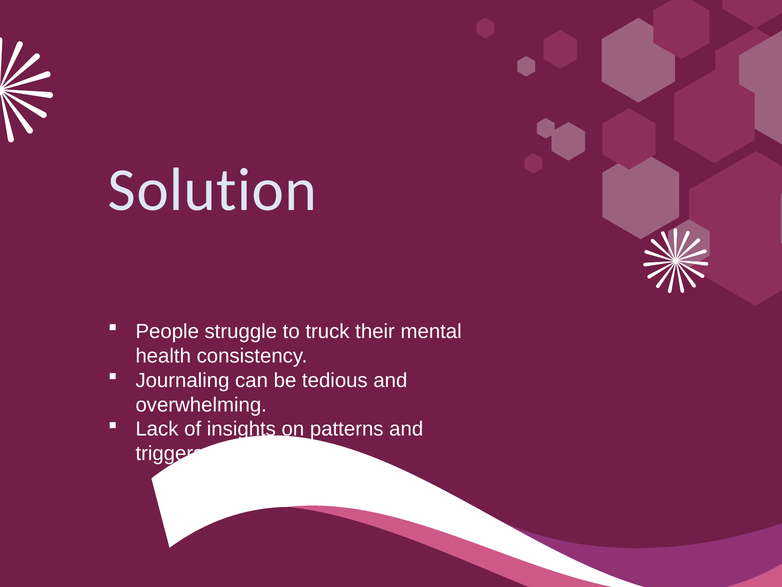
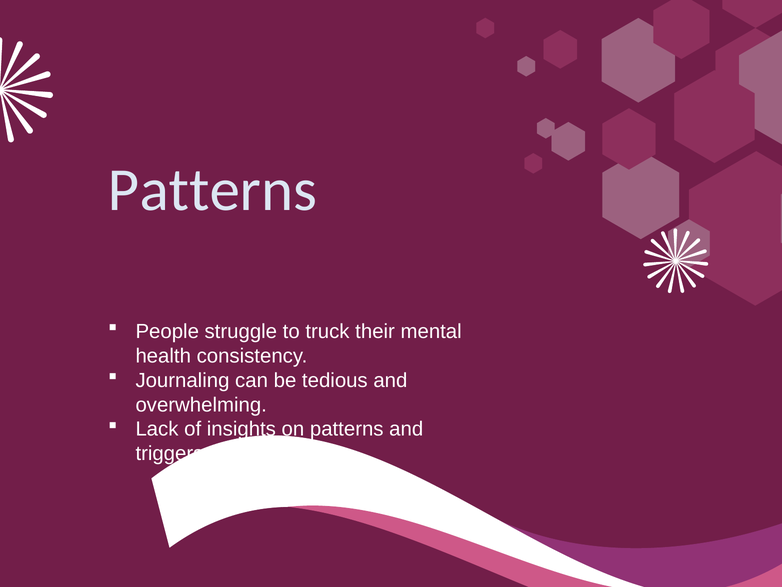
Solution at (212, 190): Solution -> Patterns
